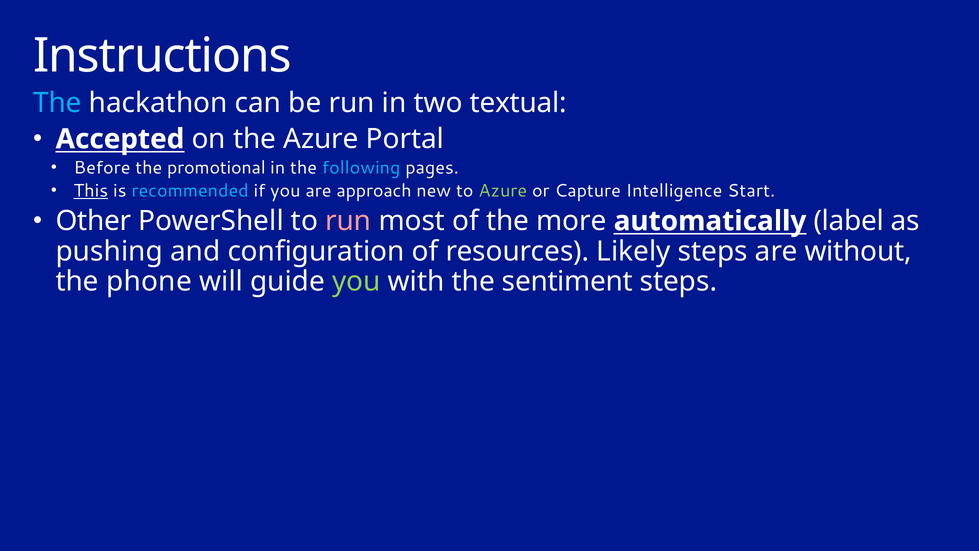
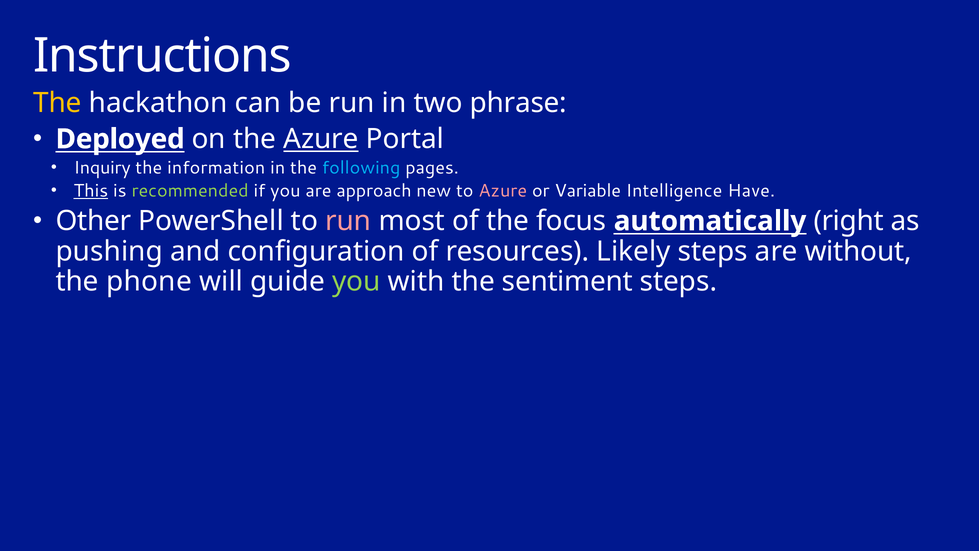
The at (57, 103) colour: light blue -> yellow
textual: textual -> phrase
Accepted: Accepted -> Deployed
Azure at (321, 139) underline: none -> present
Before: Before -> Inquiry
promotional: promotional -> information
recommended colour: light blue -> light green
Azure at (503, 191) colour: light green -> pink
Capture: Capture -> Variable
Start: Start -> Have
more: more -> focus
label: label -> right
